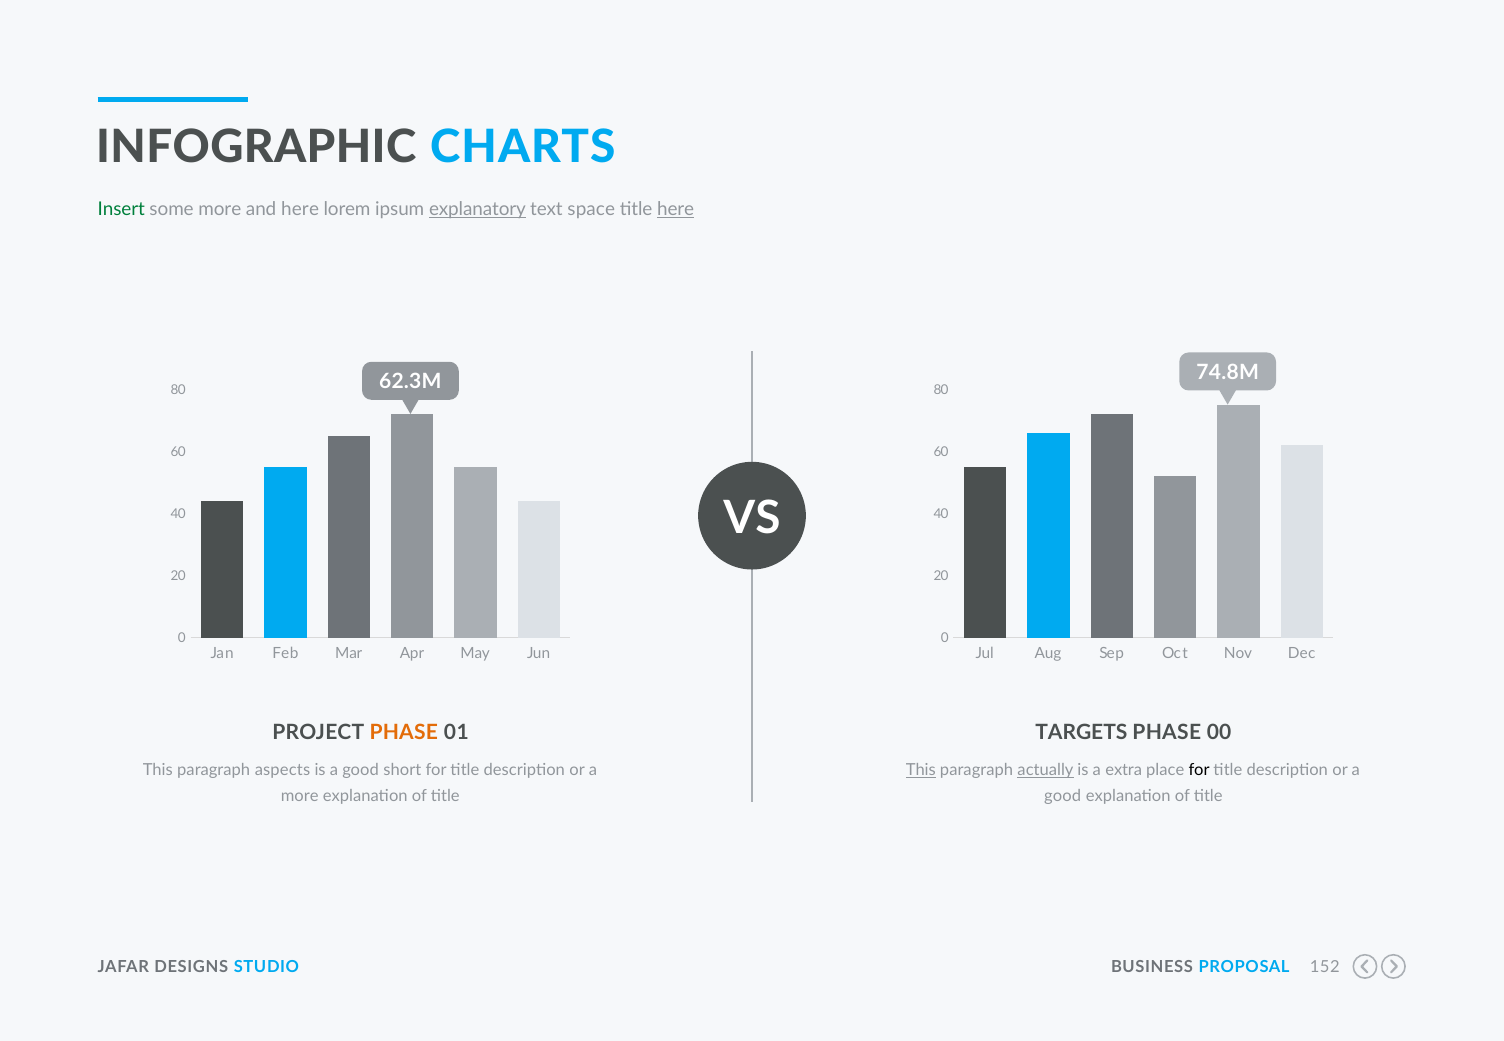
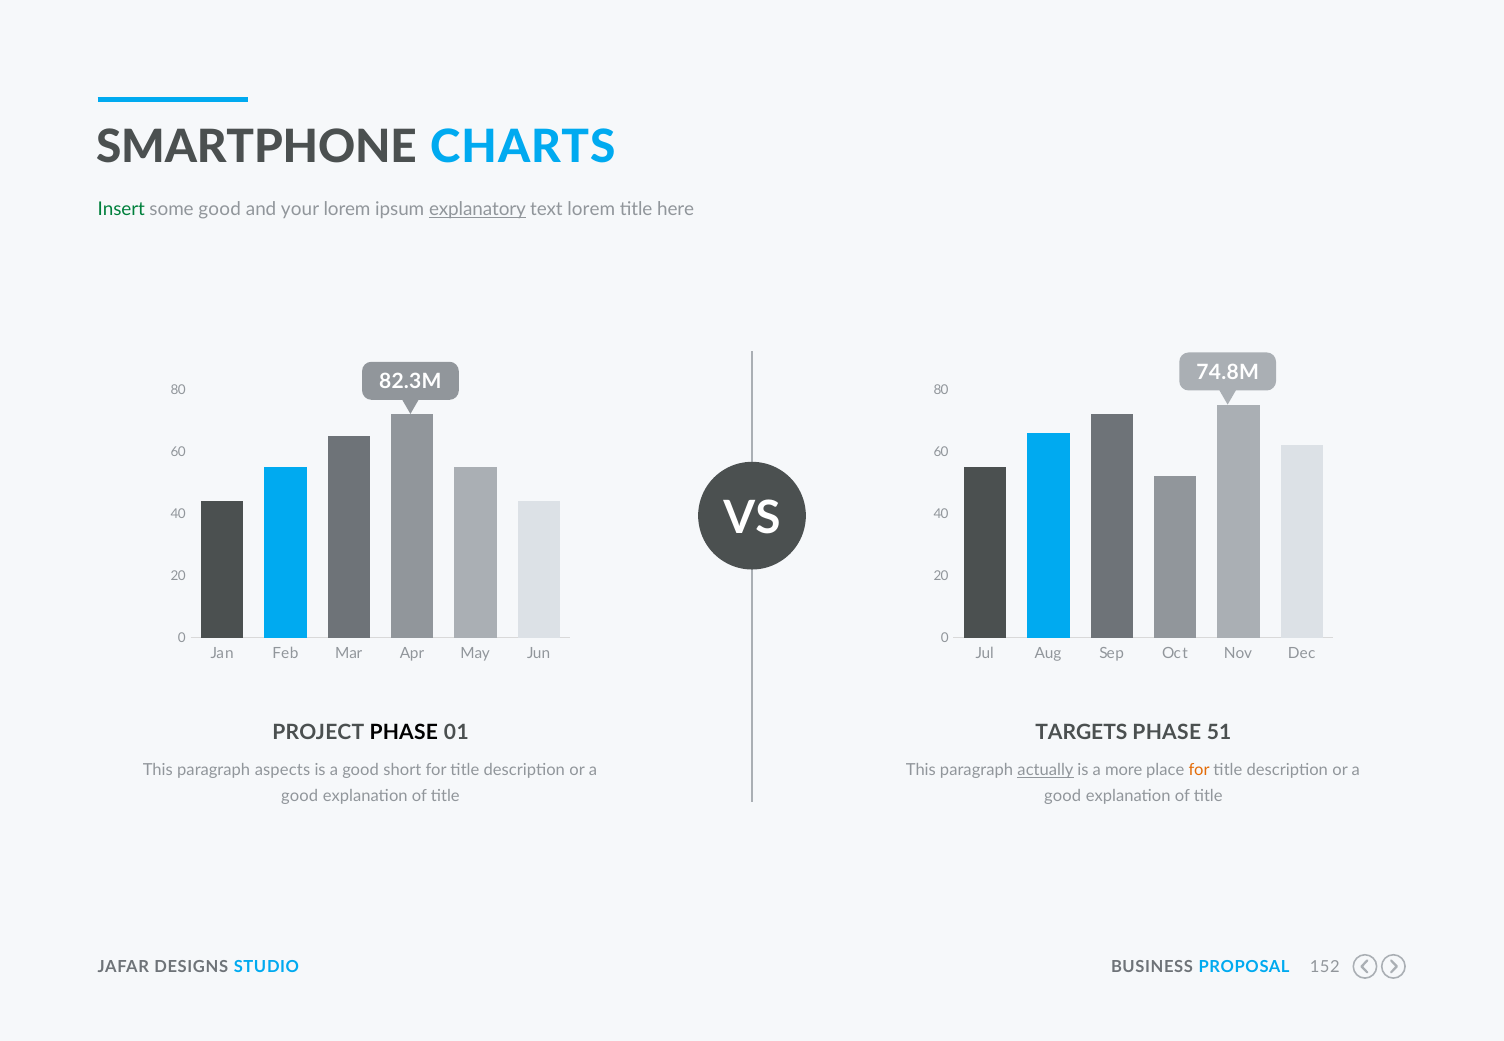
INFOGRAPHIC: INFOGRAPHIC -> SMARTPHONE
some more: more -> good
and here: here -> your
text space: space -> lorem
here at (676, 209) underline: present -> none
62.3M: 62.3M -> 82.3M
PHASE at (404, 733) colour: orange -> black
00: 00 -> 51
This at (921, 770) underline: present -> none
extra: extra -> more
for at (1199, 770) colour: black -> orange
more at (300, 796): more -> good
